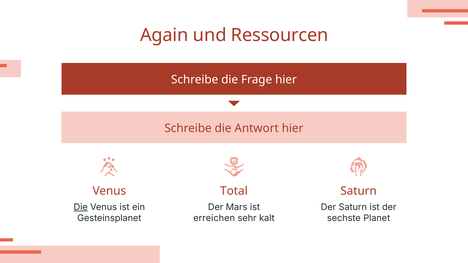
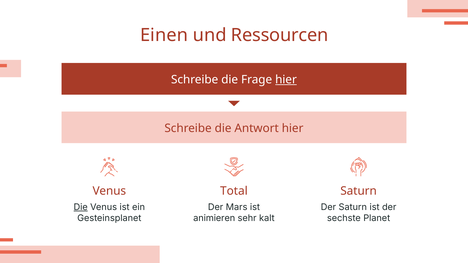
Again: Again -> Einen
hier at (286, 80) underline: none -> present
erreichen: erreichen -> animieren
